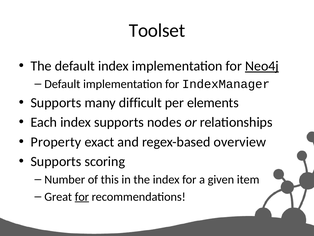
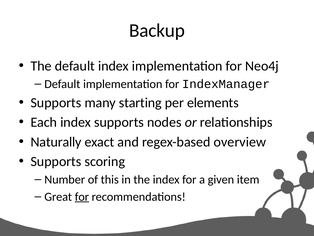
Toolset: Toolset -> Backup
Neo4j underline: present -> none
difficult: difficult -> starting
Property: Property -> Naturally
